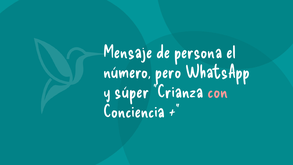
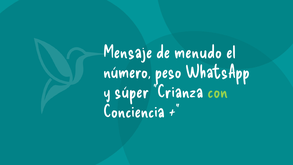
persona: persona -> menudo
pero: pero -> peso
con colour: pink -> light green
